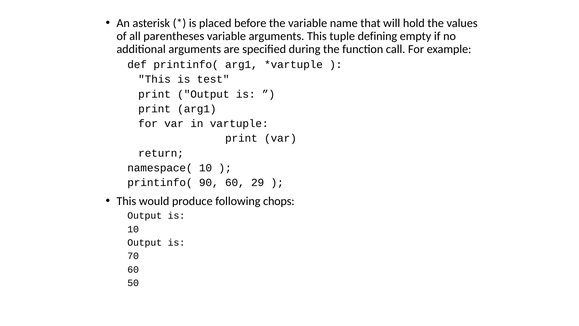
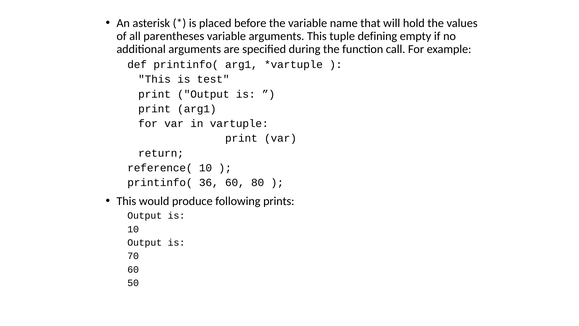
namespace(: namespace( -> reference(
90: 90 -> 36
29: 29 -> 80
chops: chops -> prints
